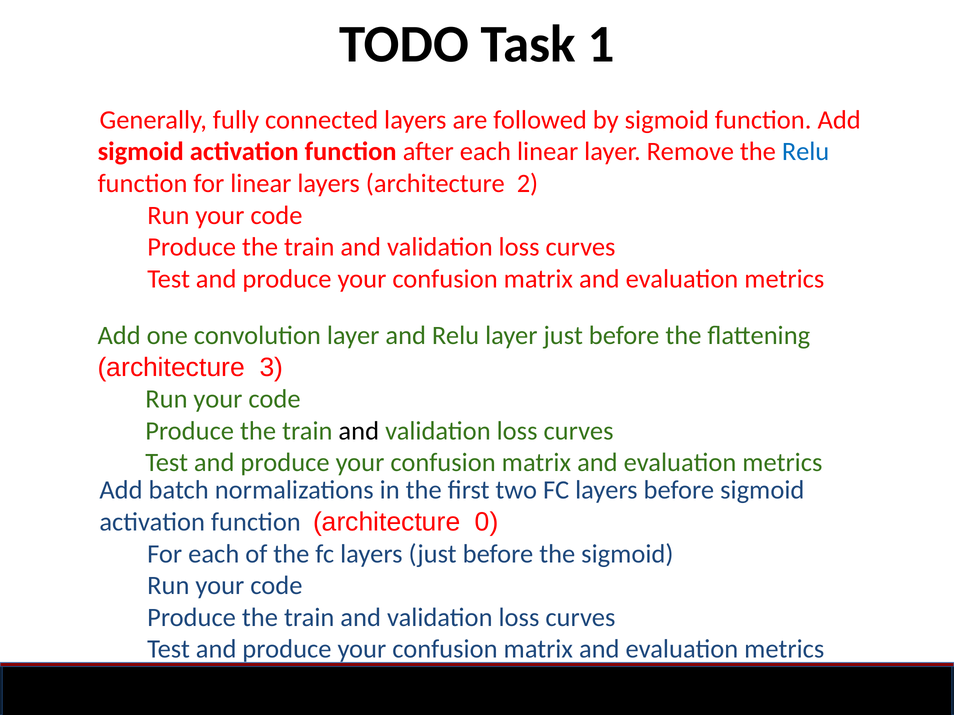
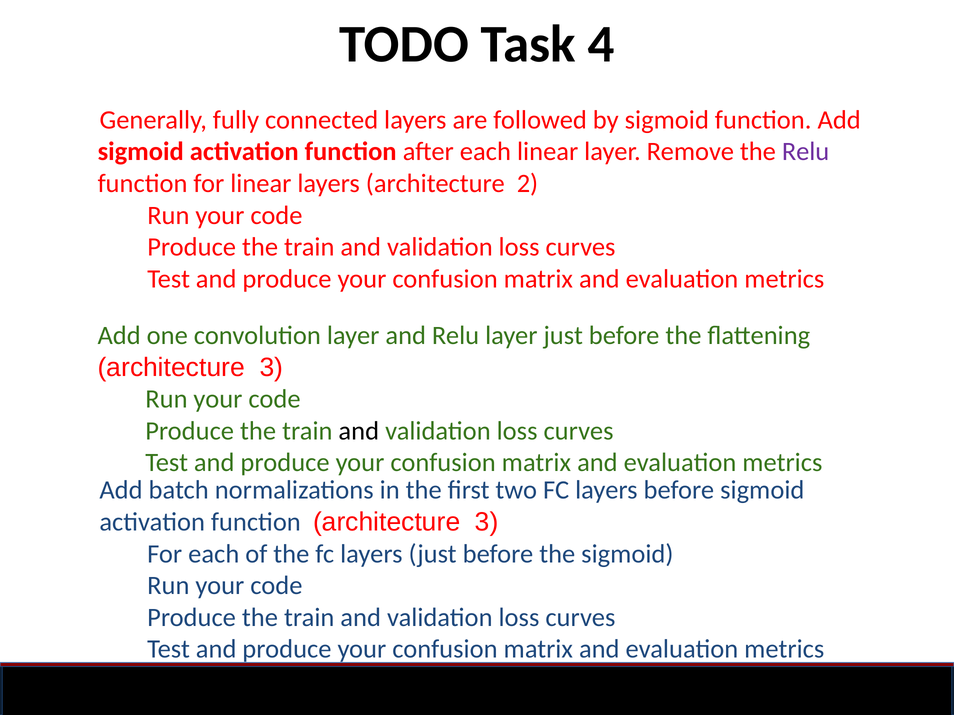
1: 1 -> 4
Relu at (806, 152) colour: blue -> purple
function architecture 0: 0 -> 3
